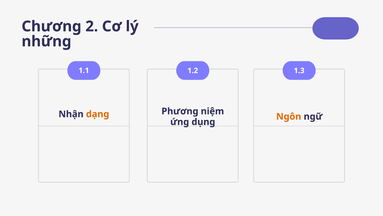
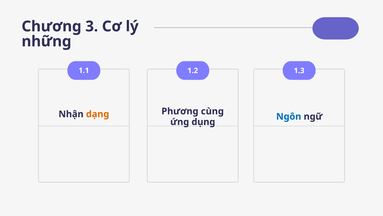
2: 2 -> 3
niệm: niệm -> cùng
Ngôn colour: orange -> blue
